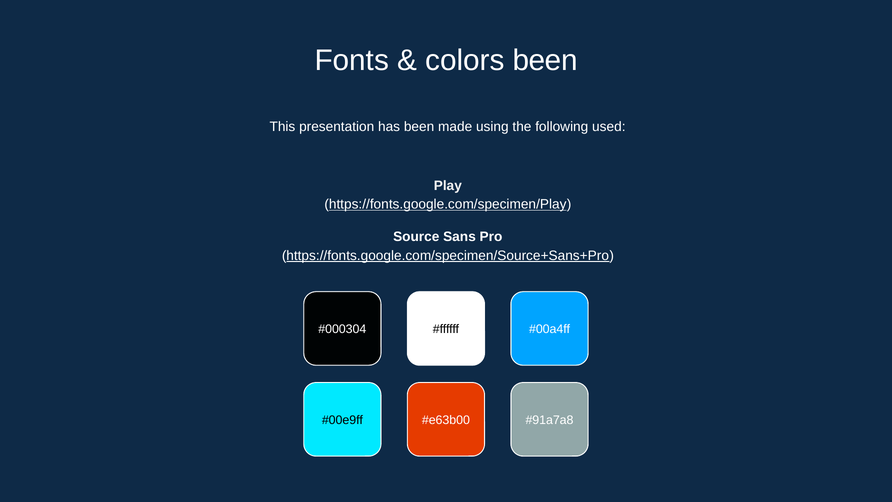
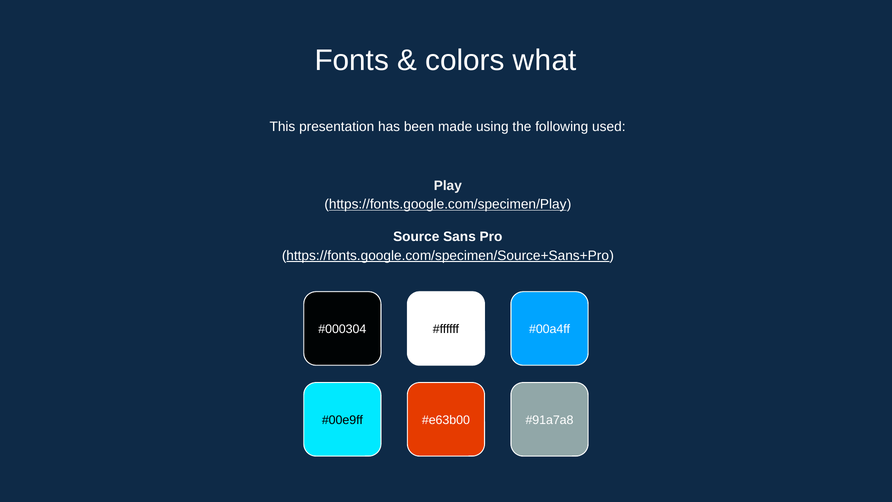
colors been: been -> what
